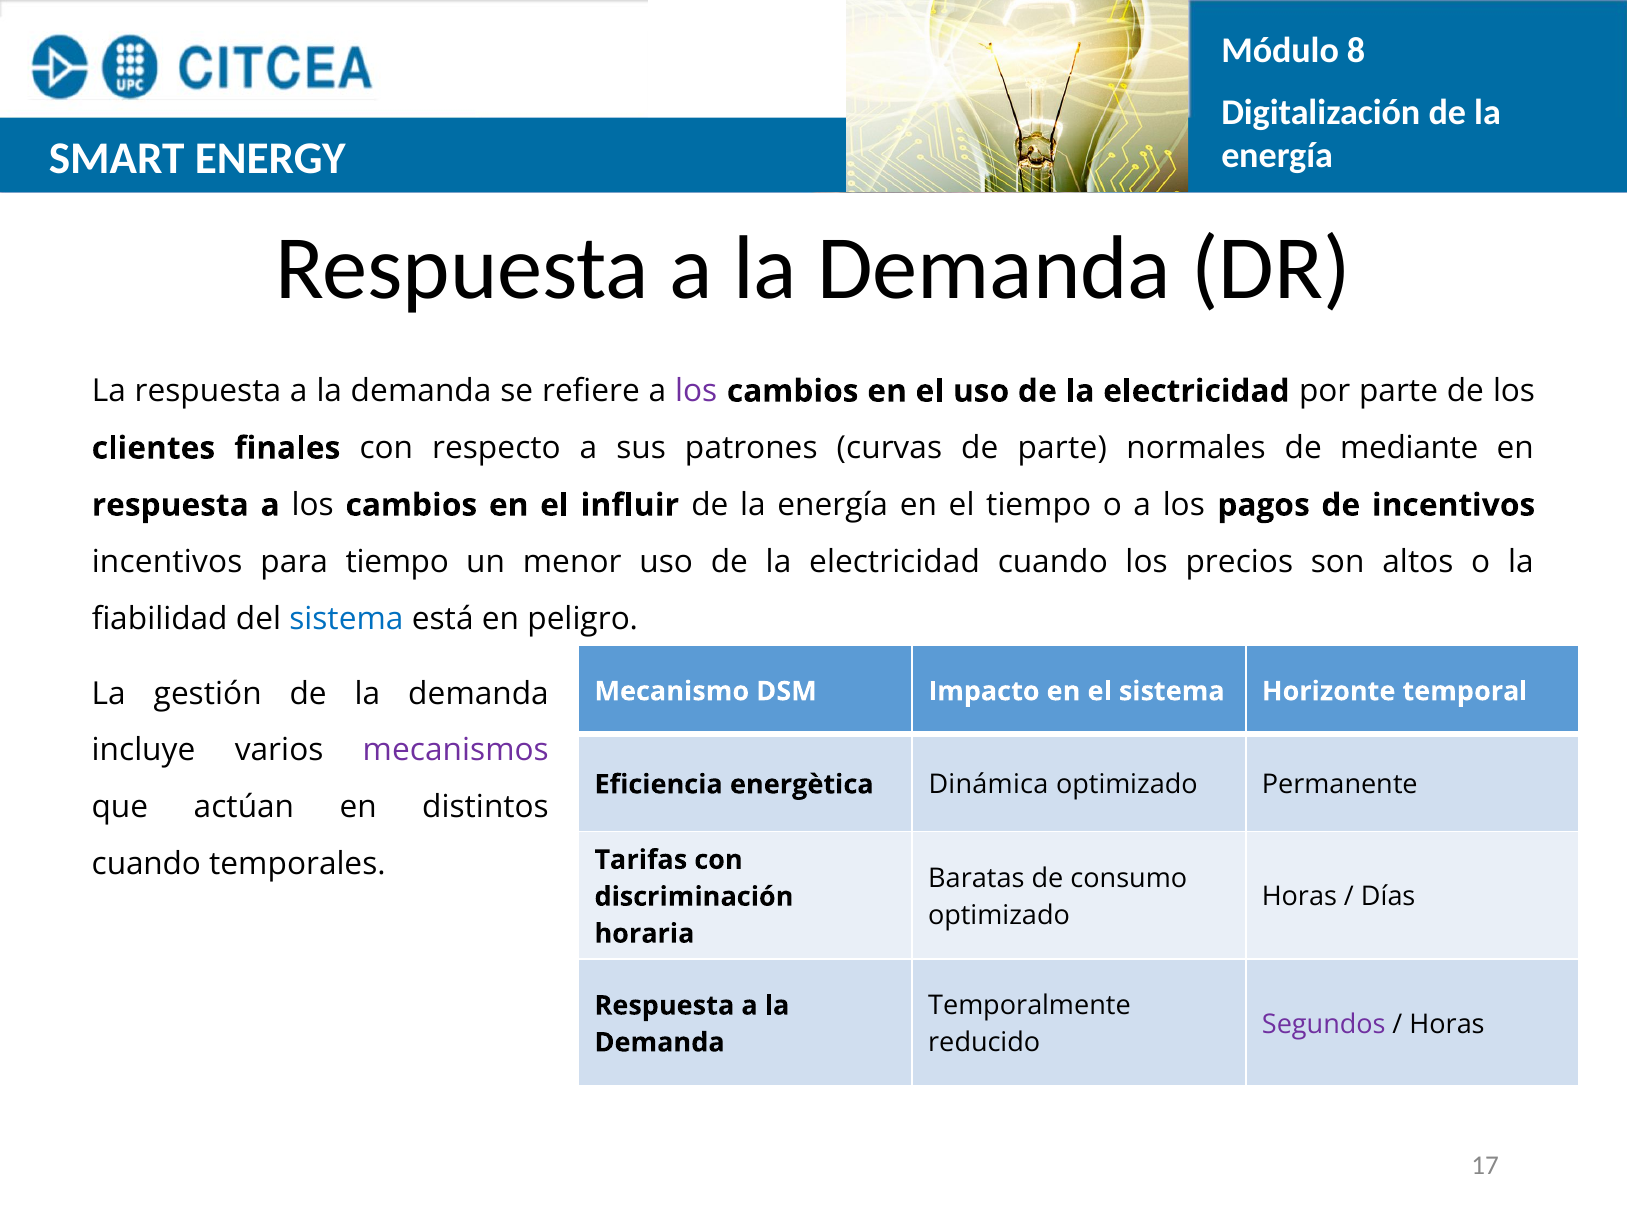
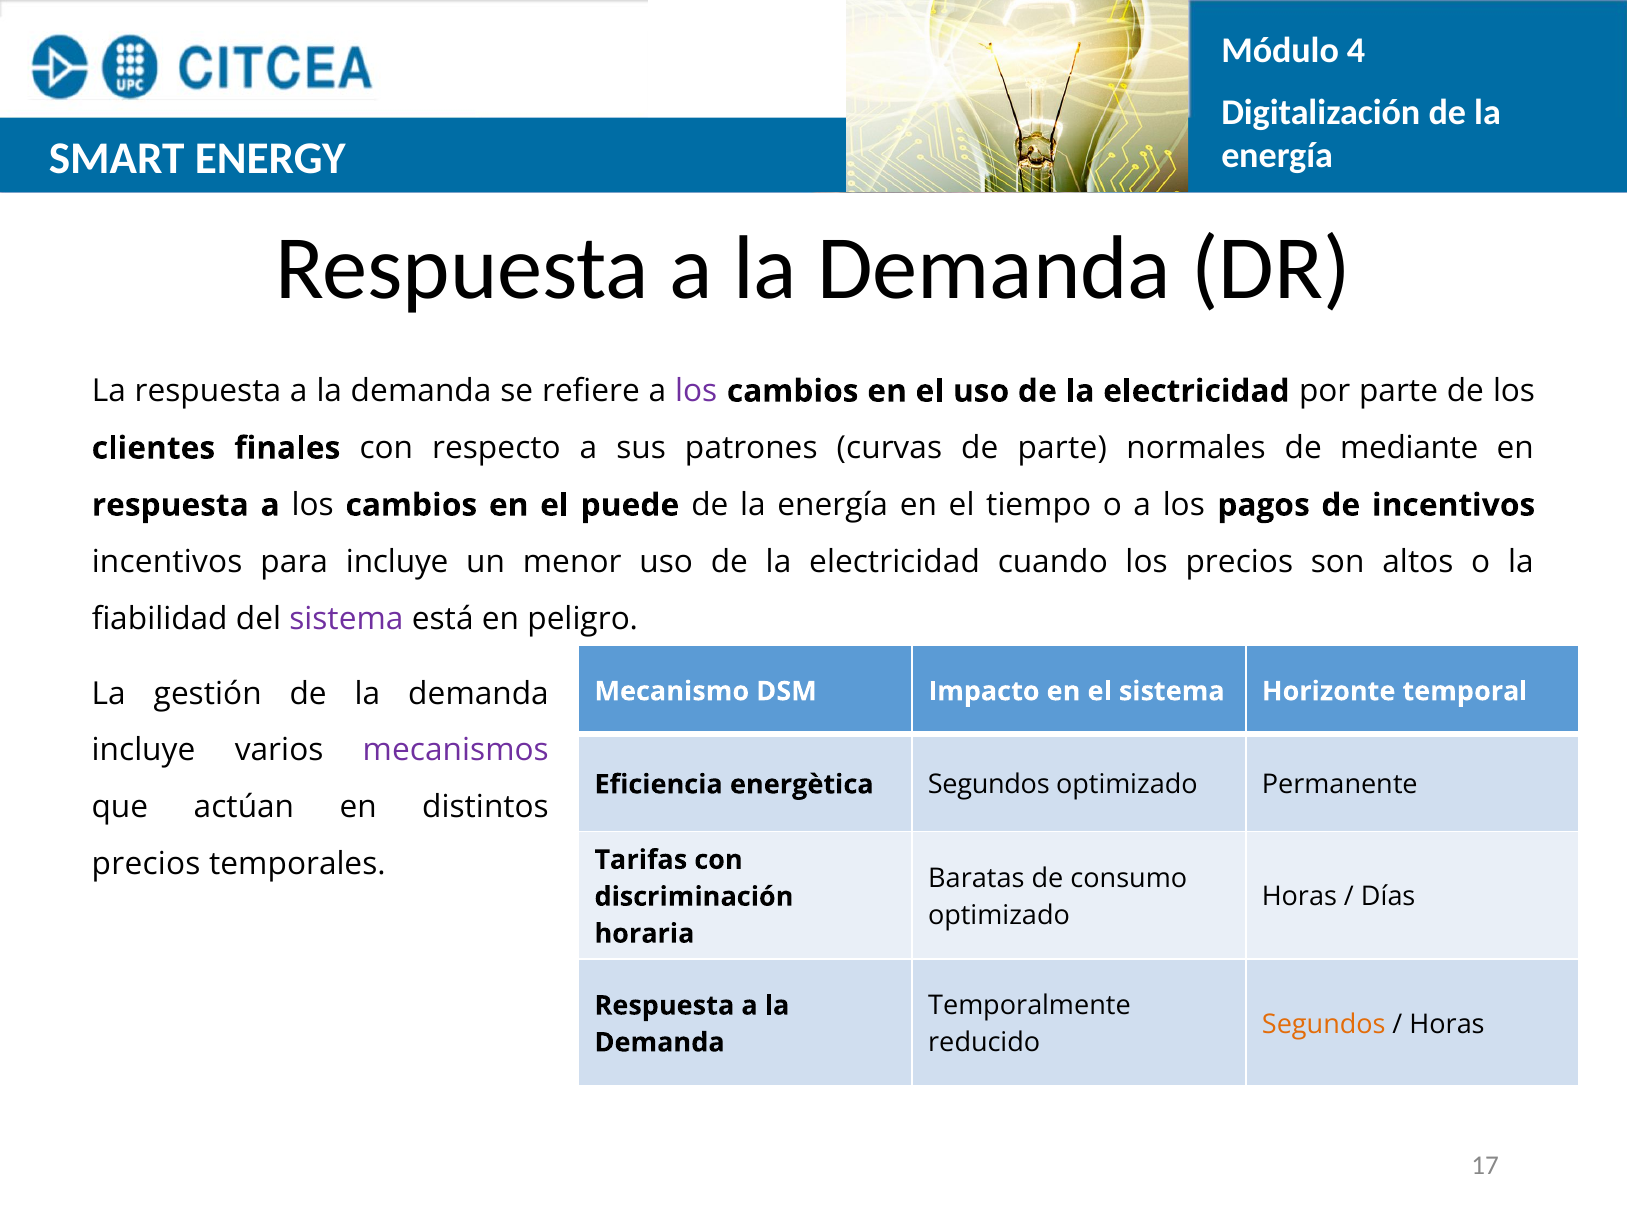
8: 8 -> 4
influir: influir -> puede
para tiempo: tiempo -> incluye
sistema at (346, 619) colour: blue -> purple
energètica Dinámica: Dinámica -> Segundos
cuando at (146, 864): cuando -> precios
Segundos at (1324, 1023) colour: purple -> orange
